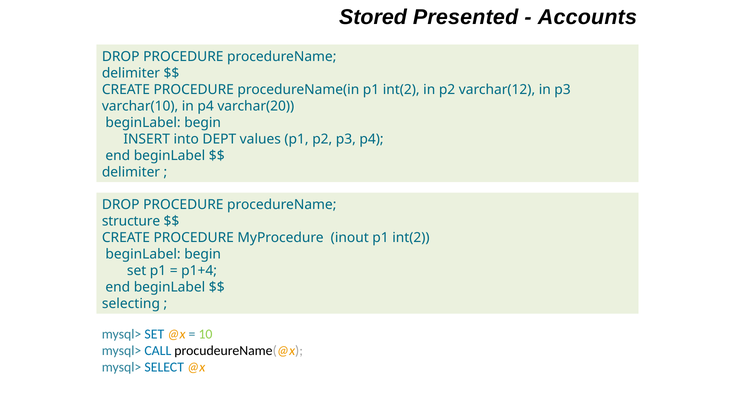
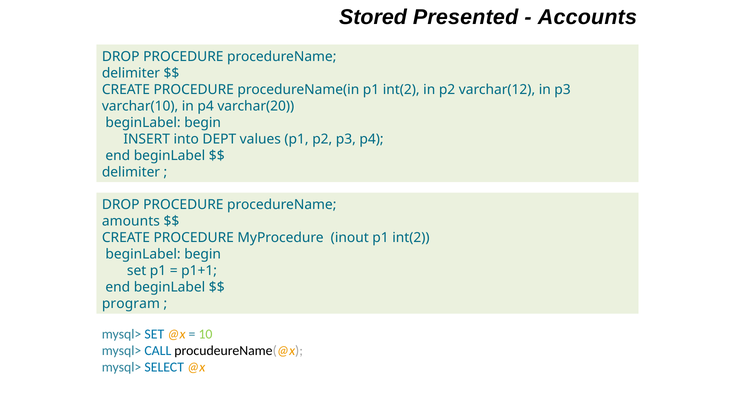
structure: structure -> amounts
p1+4: p1+4 -> p1+1
selecting: selecting -> program
